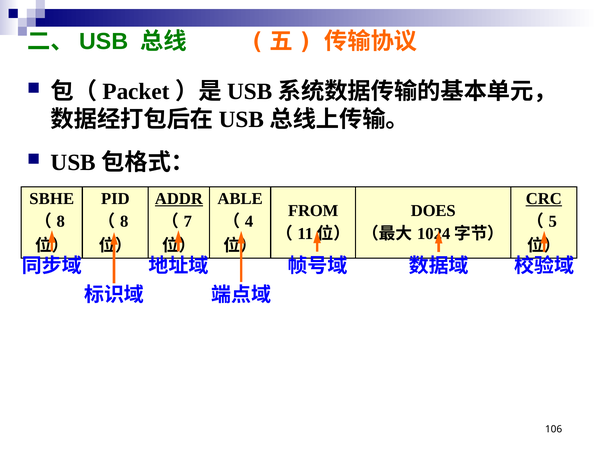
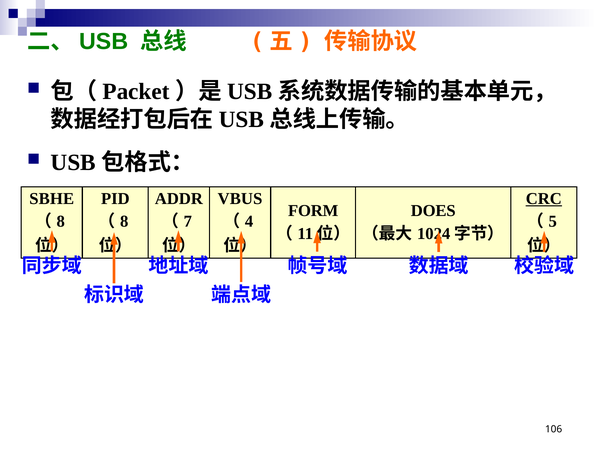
ADDR underline: present -> none
ABLE: ABLE -> VBUS
FROM: FROM -> FORM
